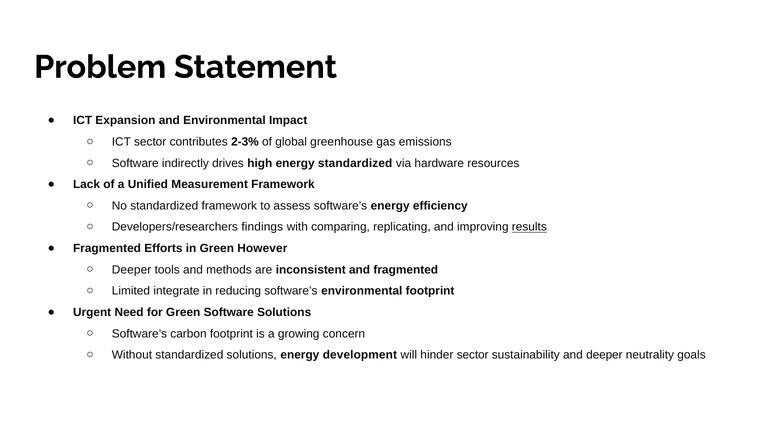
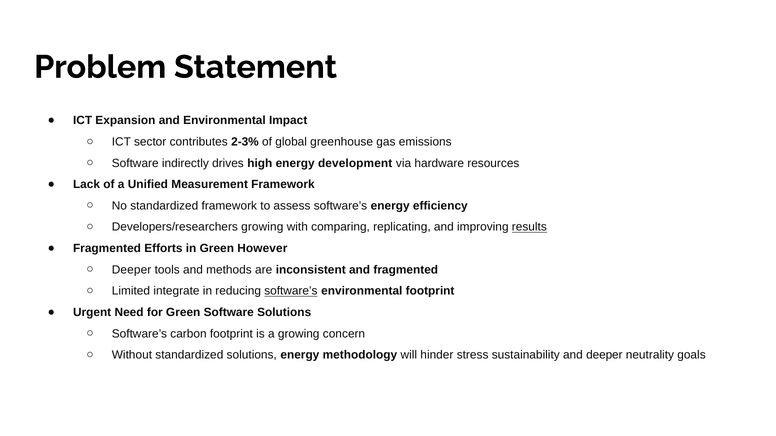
energy standardized: standardized -> development
Developers/researchers findings: findings -> growing
software’s at (291, 291) underline: none -> present
development: development -> methodology
hinder sector: sector -> stress
